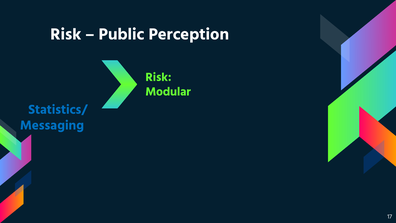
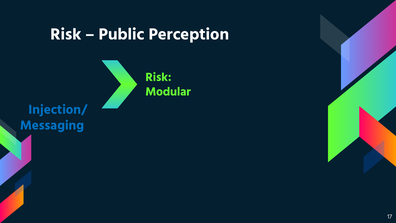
Statistics/: Statistics/ -> Injection/
